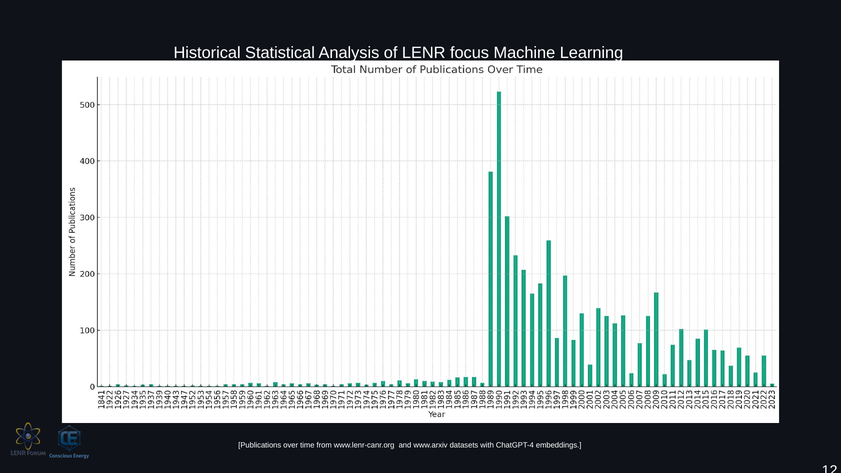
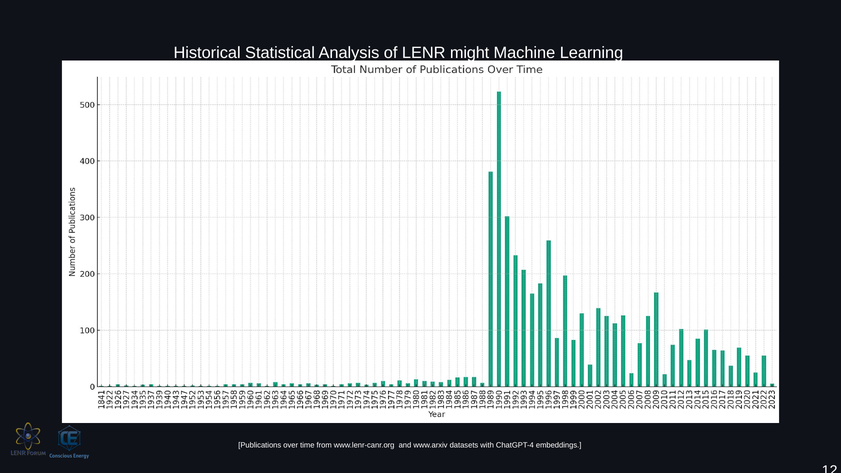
focus: focus -> might
